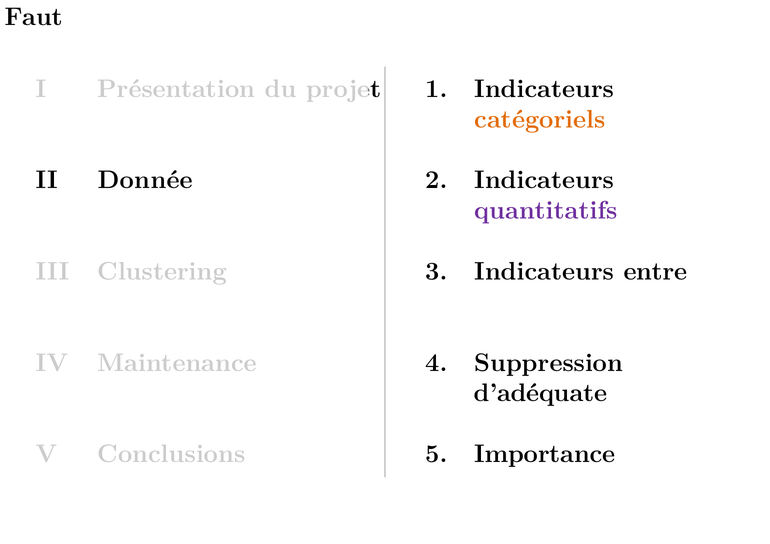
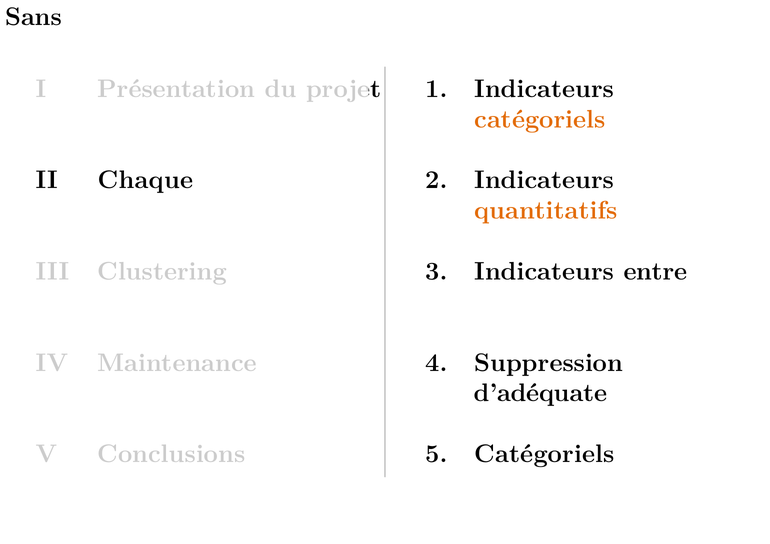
Faut: Faut -> Sans
Donnée: Donnée -> Chaque
quantitatifs colour: purple -> orange
Importance at (545, 454): Importance -> Catégoriels
